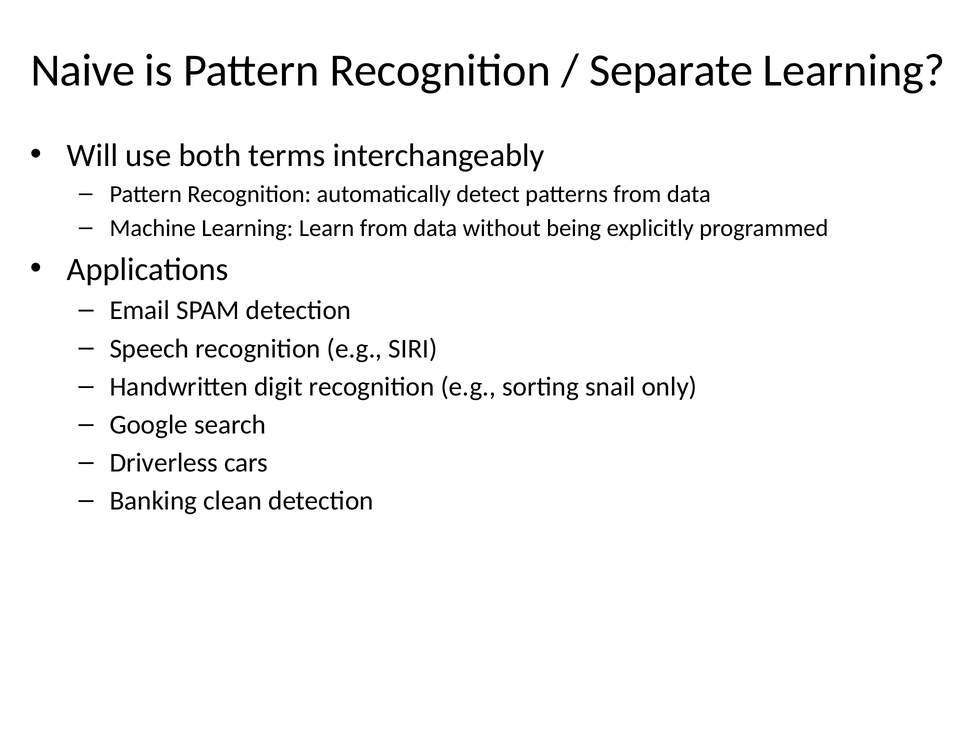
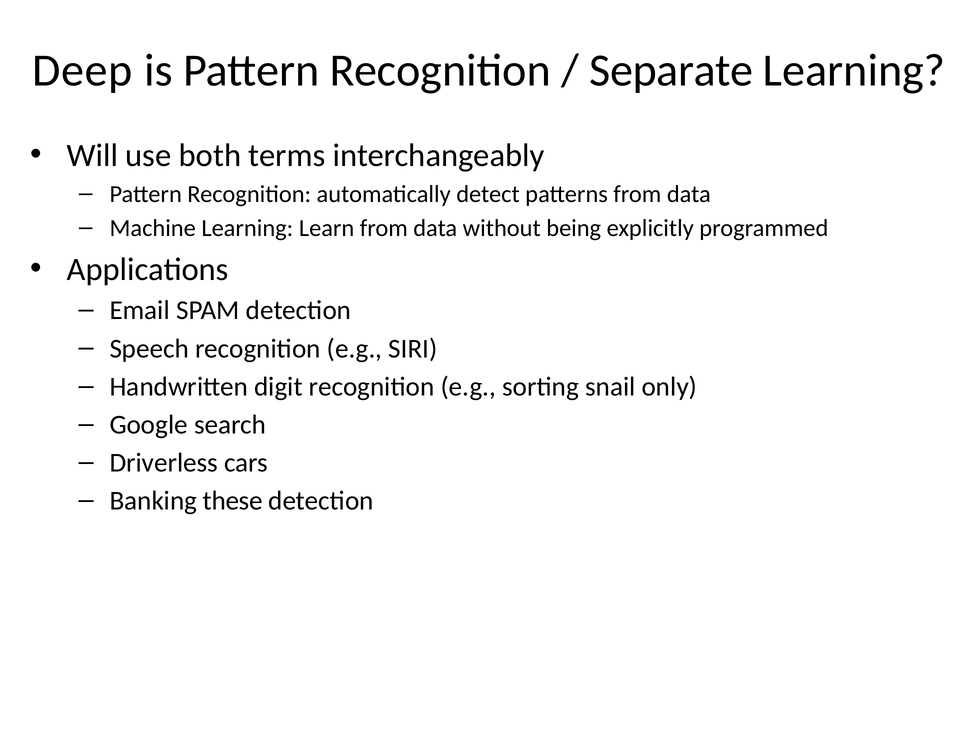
Naive: Naive -> Deep
clean: clean -> these
